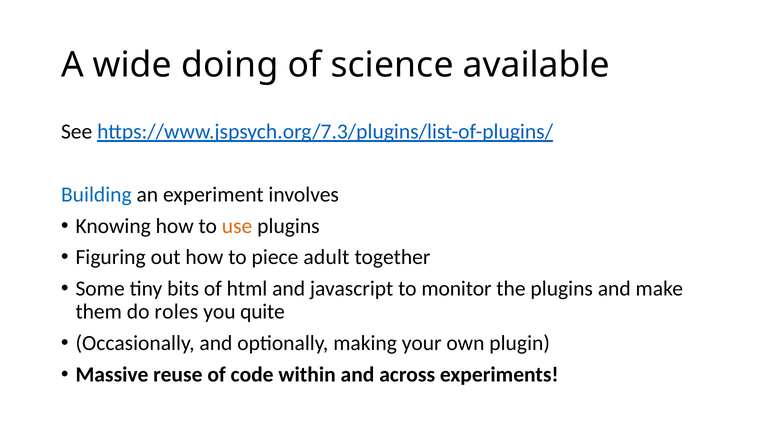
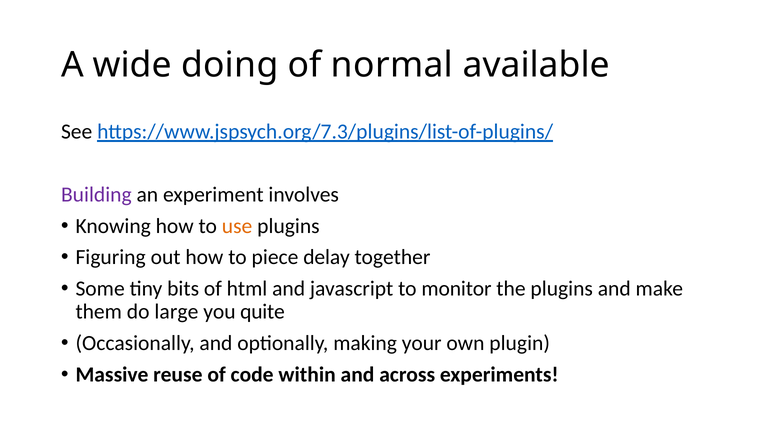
science: science -> normal
Building colour: blue -> purple
adult: adult -> delay
roles: roles -> large
